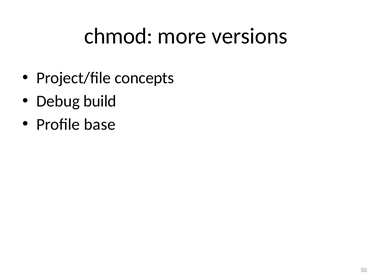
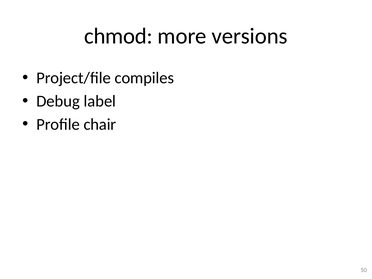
concepts: concepts -> compiles
build: build -> label
base: base -> chair
